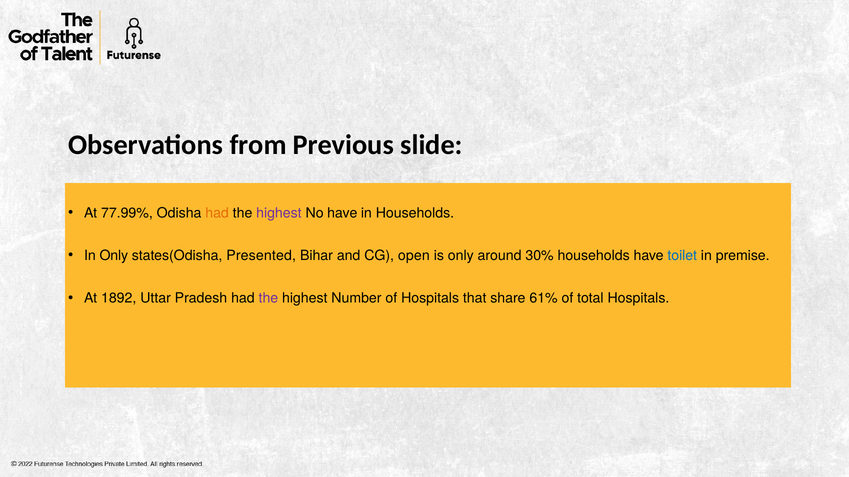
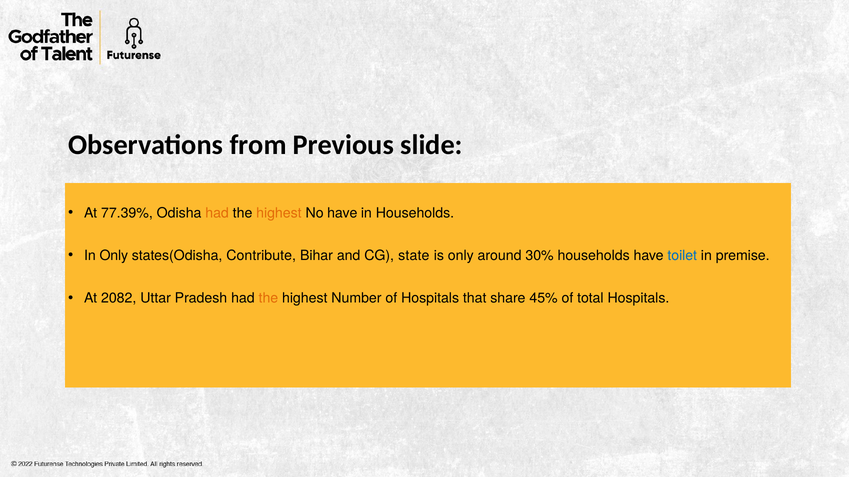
77.99%: 77.99% -> 77.39%
highest at (279, 213) colour: purple -> orange
Presented: Presented -> Contribute
open: open -> state
1892: 1892 -> 2082
the at (268, 299) colour: purple -> orange
61%: 61% -> 45%
